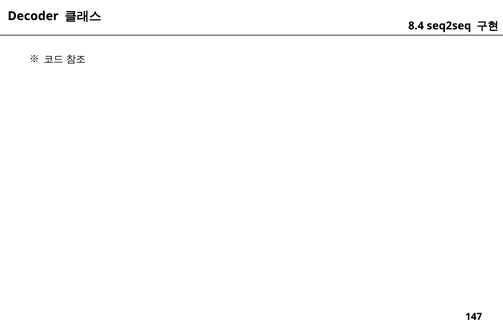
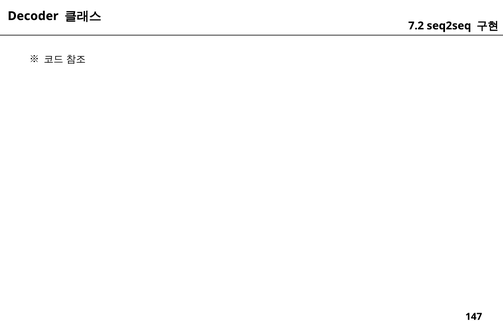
8.4: 8.4 -> 7.2
